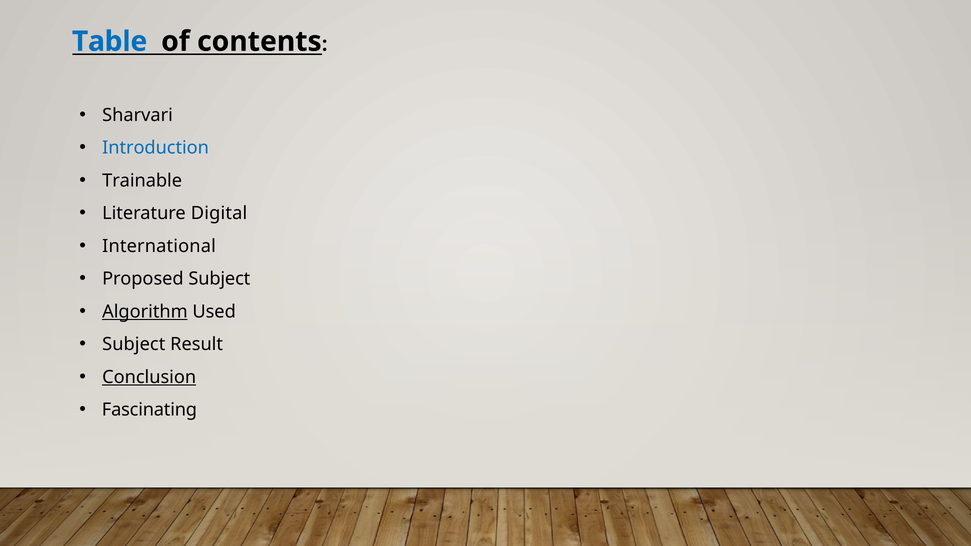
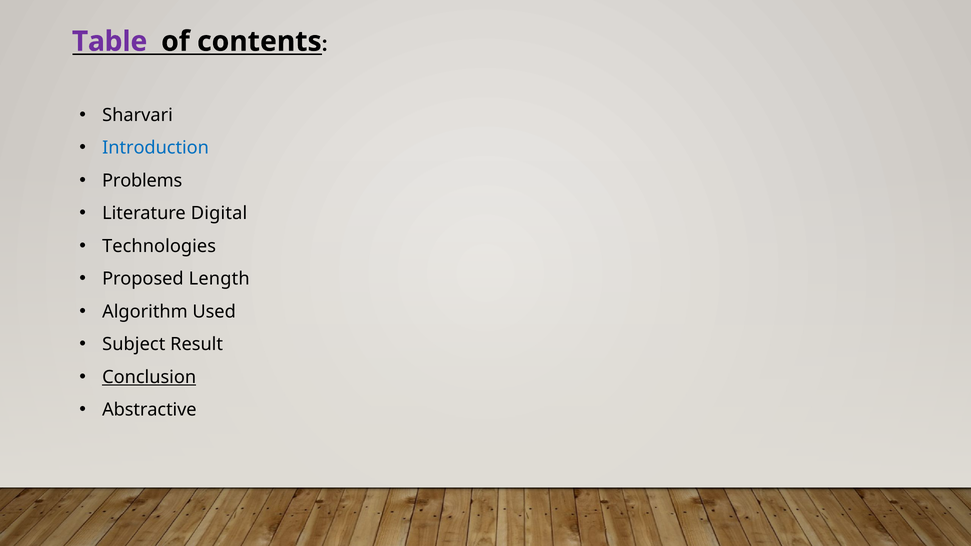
Table colour: blue -> purple
Trainable: Trainable -> Problems
International: International -> Technologies
Proposed Subject: Subject -> Length
Algorithm underline: present -> none
Fascinating: Fascinating -> Abstractive
